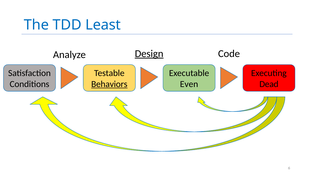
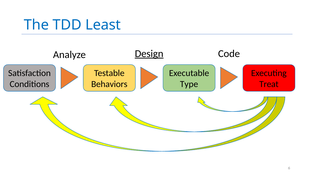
Behaviors underline: present -> none
Even: Even -> Type
Dead: Dead -> Treat
